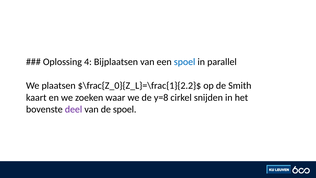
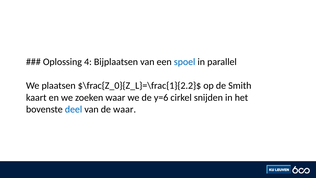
y=8: y=8 -> y=6
deel colour: purple -> blue
de spoel: spoel -> waar
